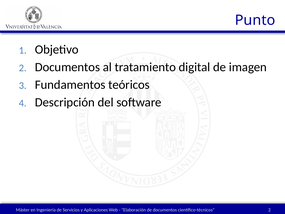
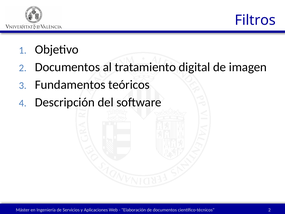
Punto: Punto -> Filtros
